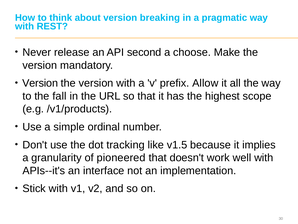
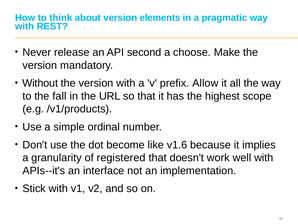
breaking: breaking -> elements
Version at (40, 83): Version -> Without
tracking: tracking -> become
v1.5: v1.5 -> v1.6
pioneered: pioneered -> registered
